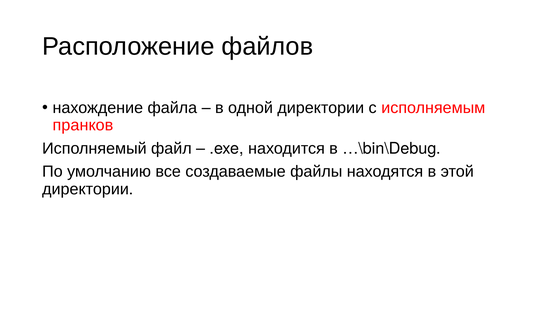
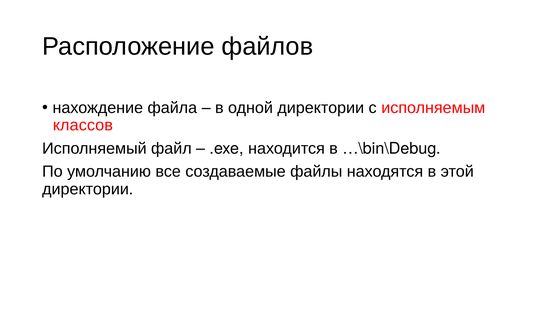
пранков: пранков -> классов
